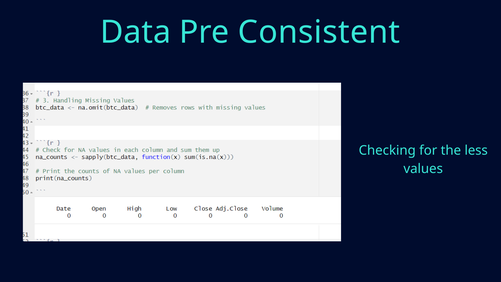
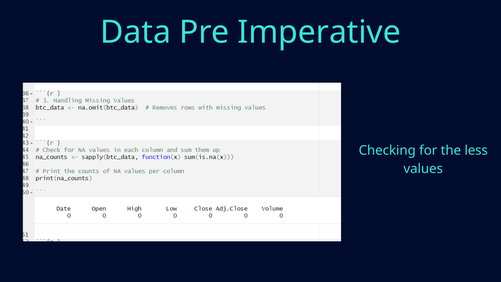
Consistent: Consistent -> Imperative
